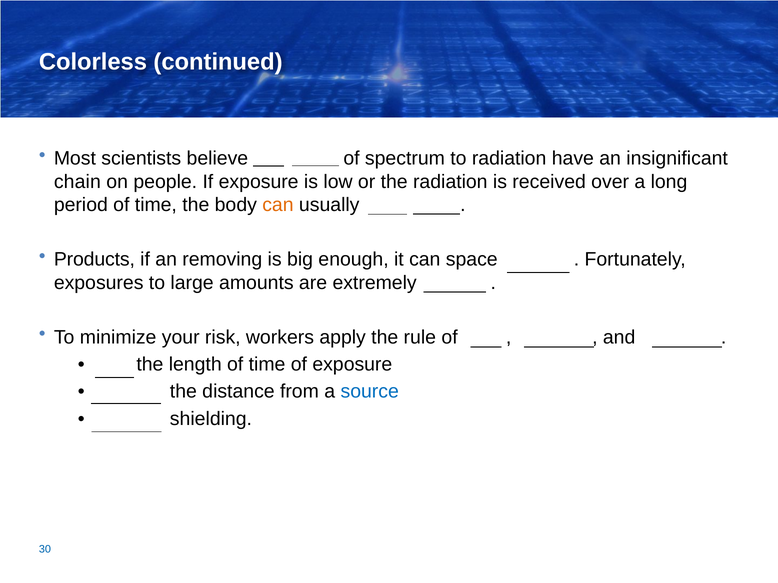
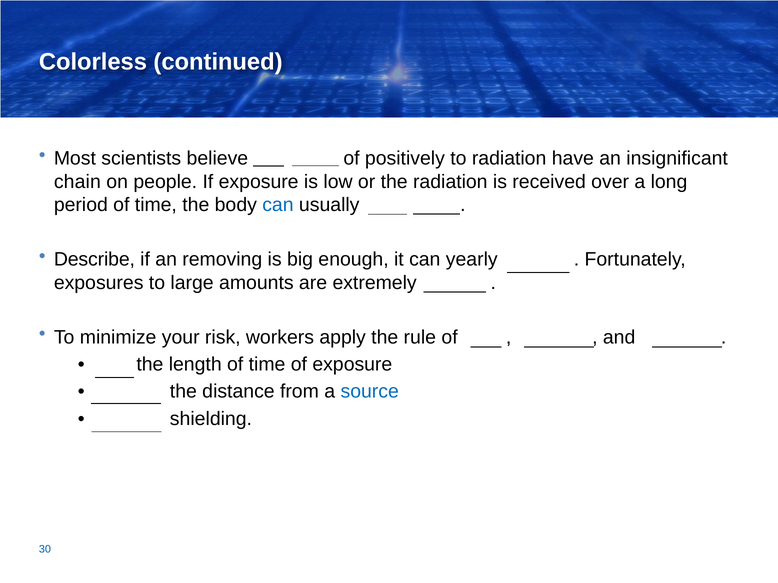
spectrum: spectrum -> positively
can at (278, 205) colour: orange -> blue
Products: Products -> Describe
space: space -> yearly
